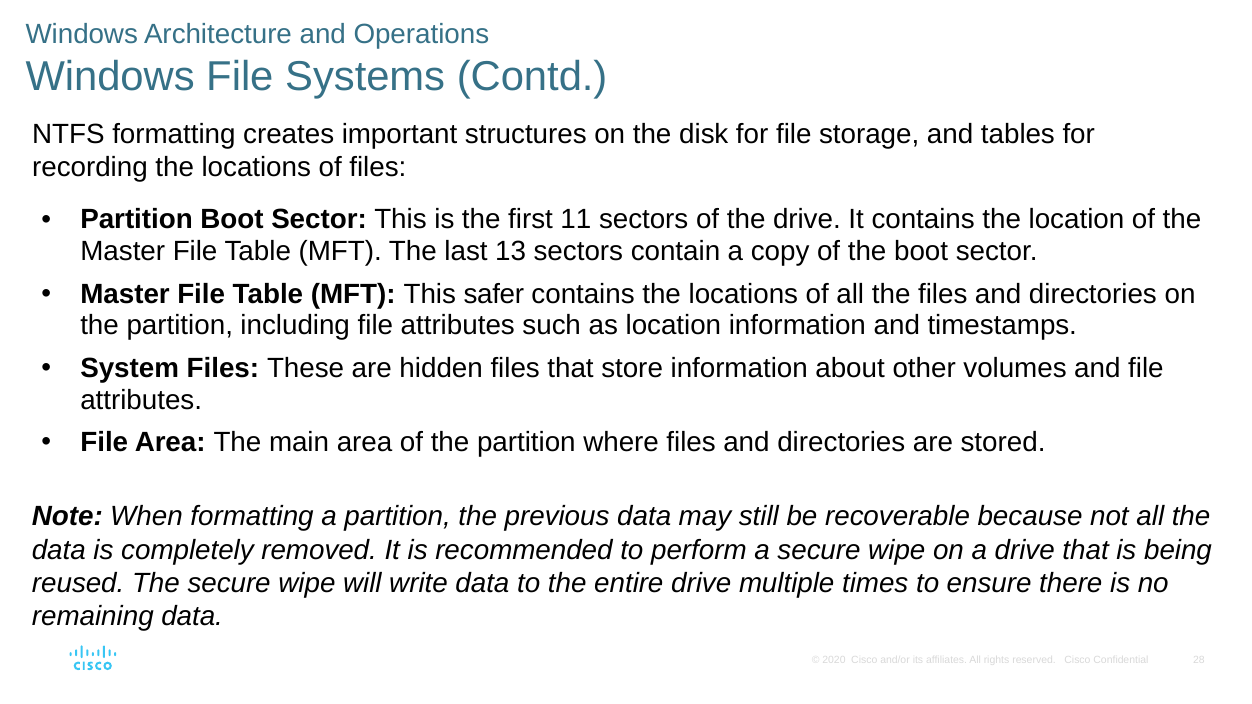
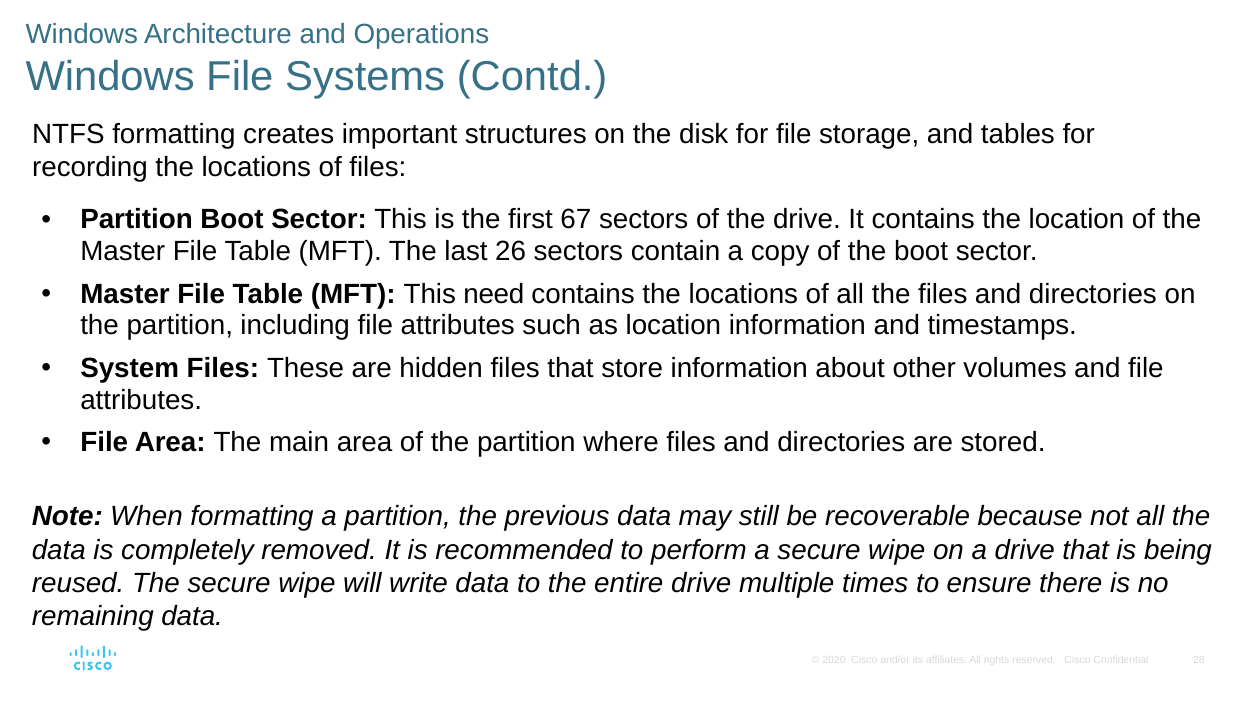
11: 11 -> 67
13: 13 -> 26
safer: safer -> need
